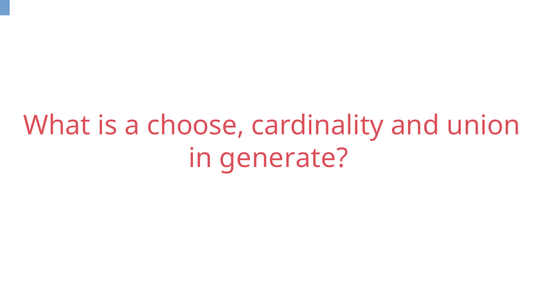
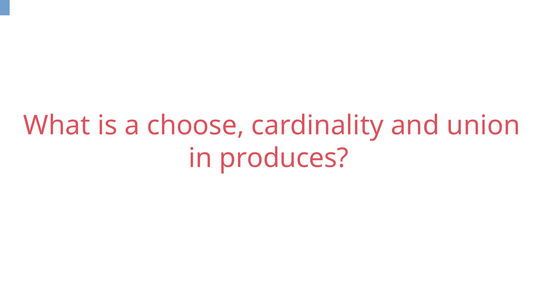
generate: generate -> produces
